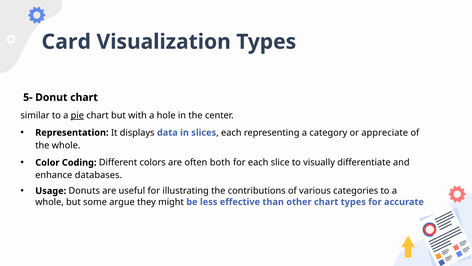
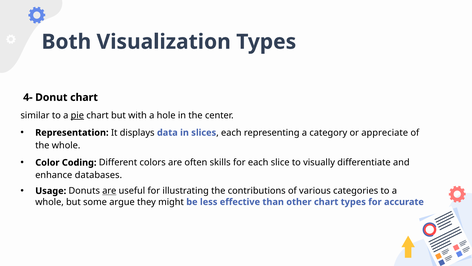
Card: Card -> Both
5-: 5- -> 4-
both: both -> skills
are at (109, 191) underline: none -> present
